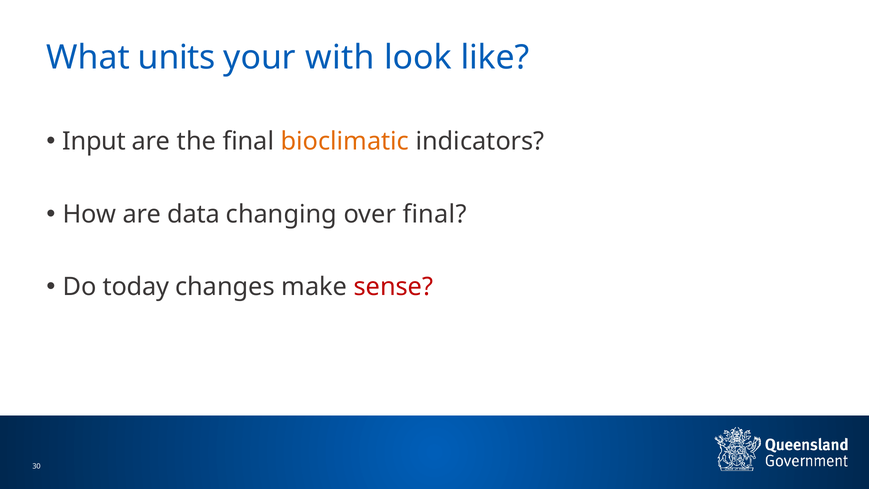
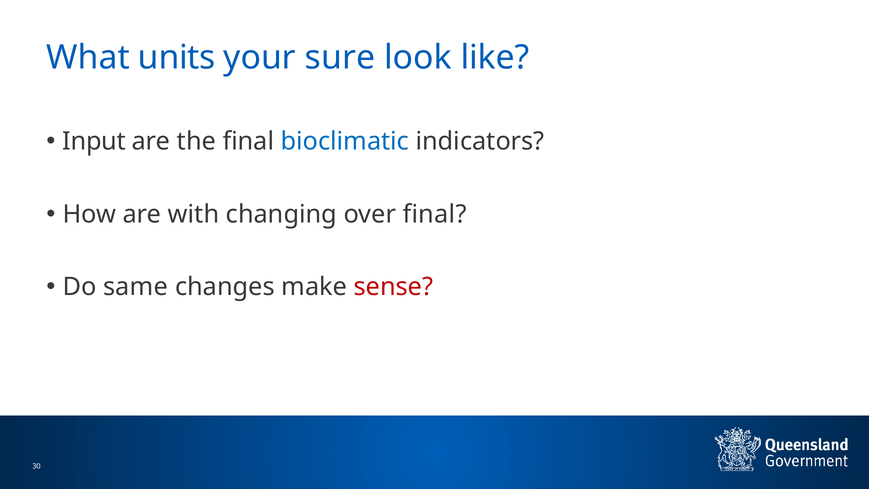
with: with -> sure
bioclimatic colour: orange -> blue
data: data -> with
today: today -> same
